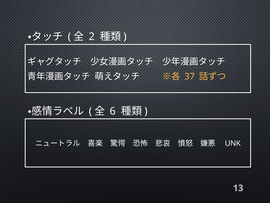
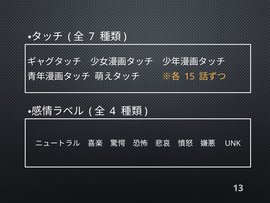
2: 2 -> 7
37: 37 -> 15
6: 6 -> 4
